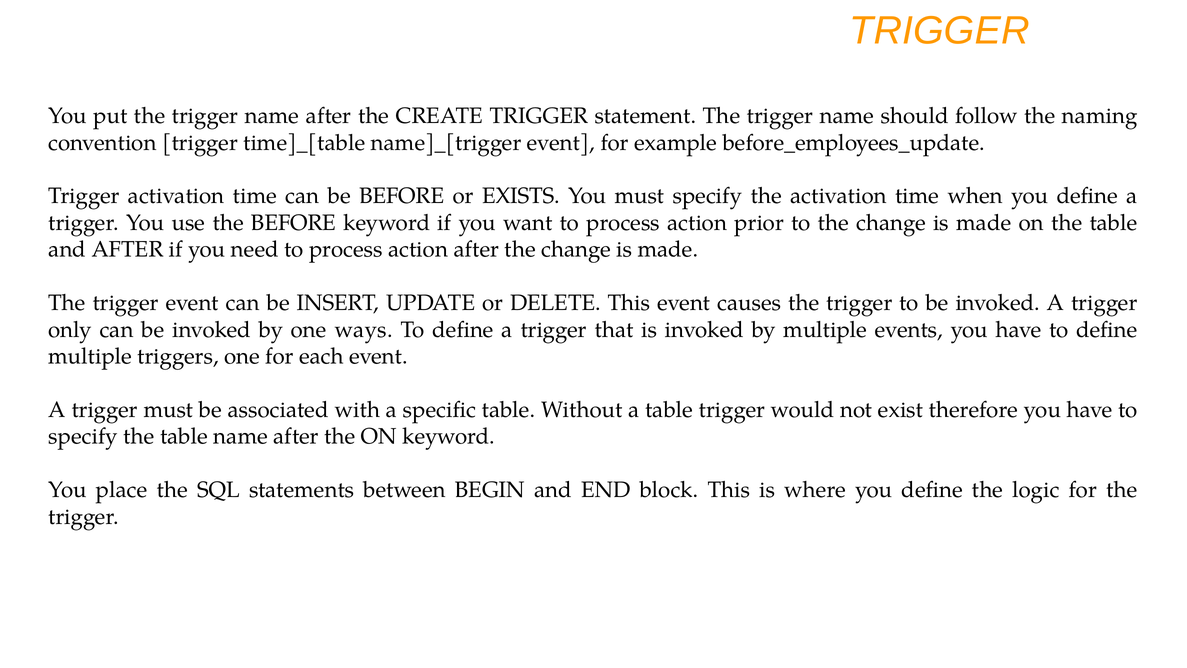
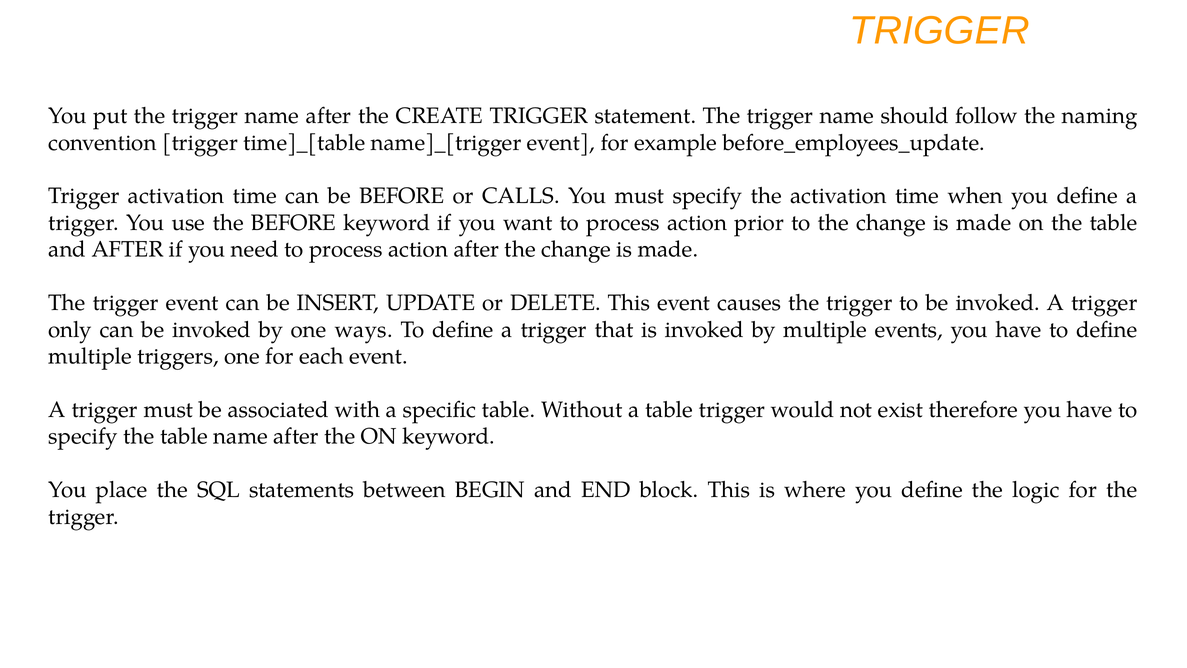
EXISTS: EXISTS -> CALLS
